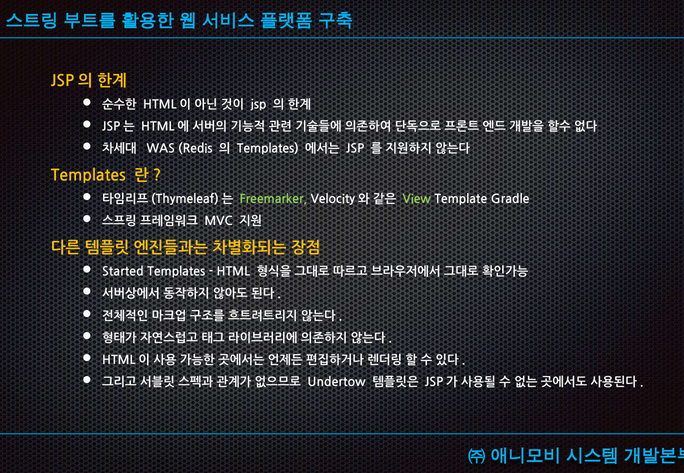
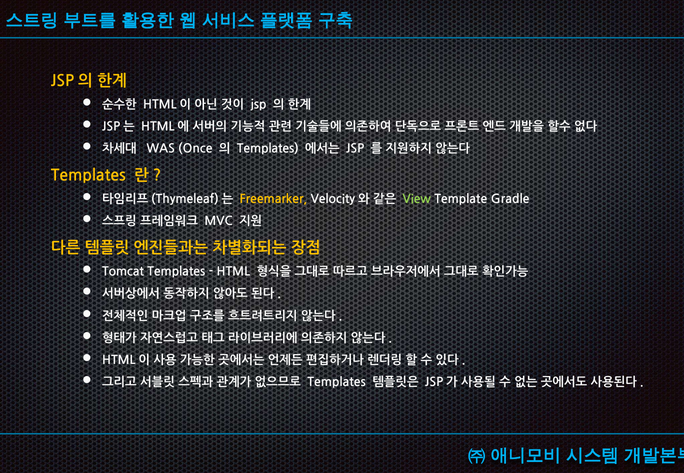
Redis: Redis -> Once
Freemarker colour: light green -> yellow
Started: Started -> Tomcat
Undertow at (337, 383): Undertow -> Templates
